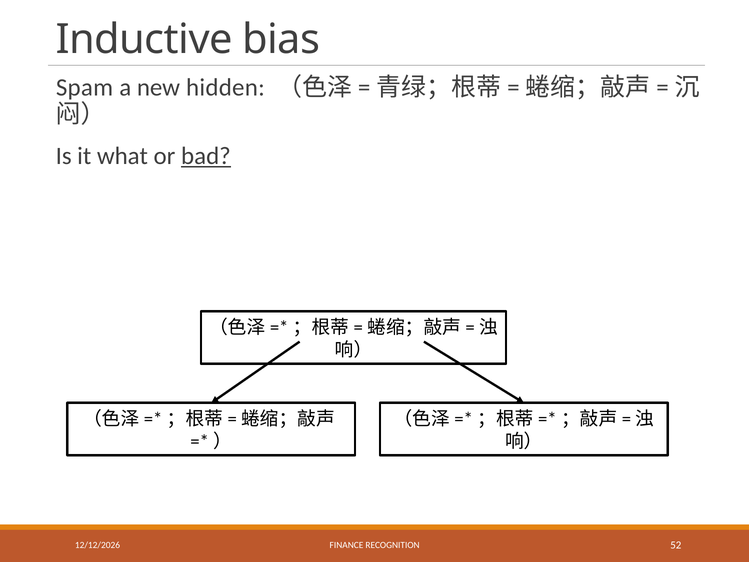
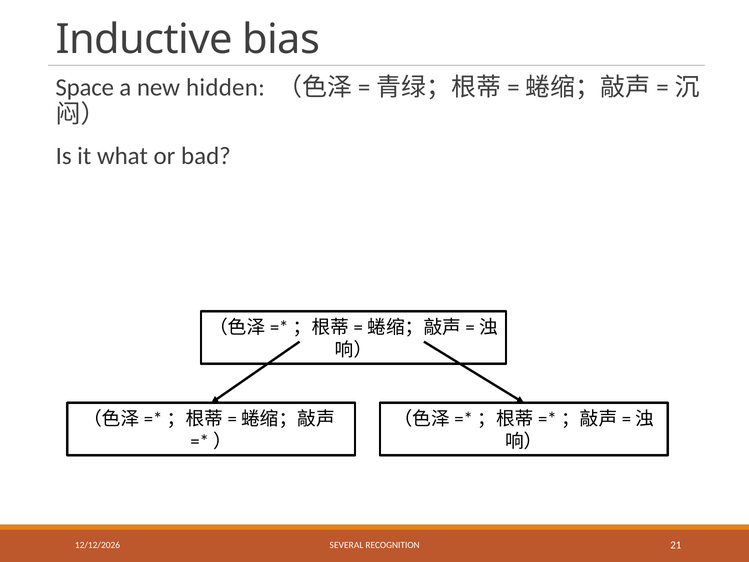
Spam: Spam -> Space
bad underline: present -> none
FINANCE: FINANCE -> SEVERAL
52: 52 -> 21
